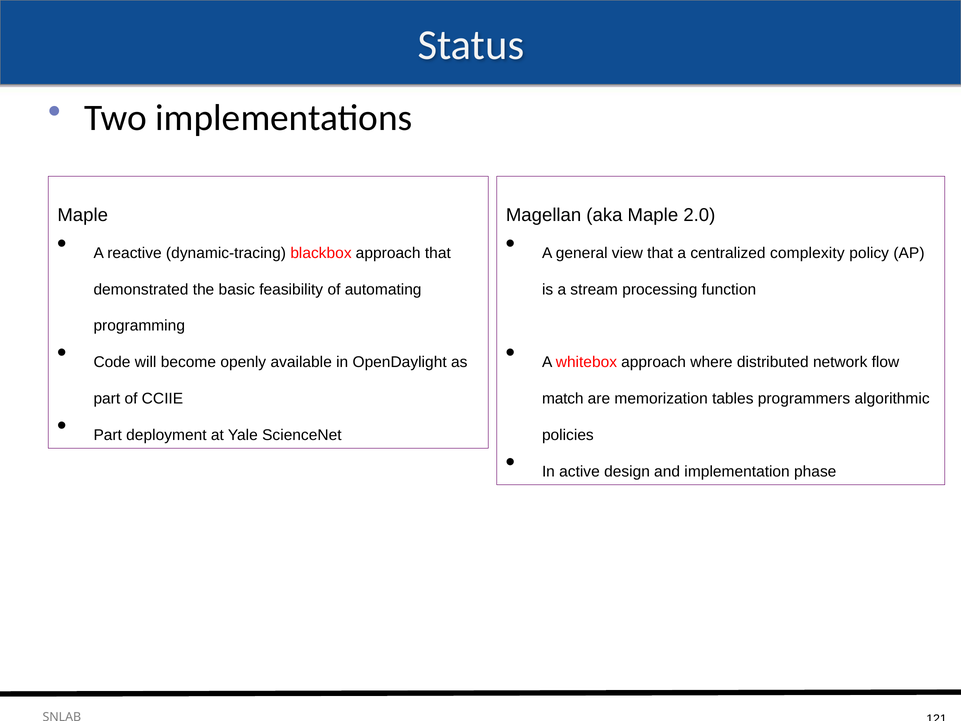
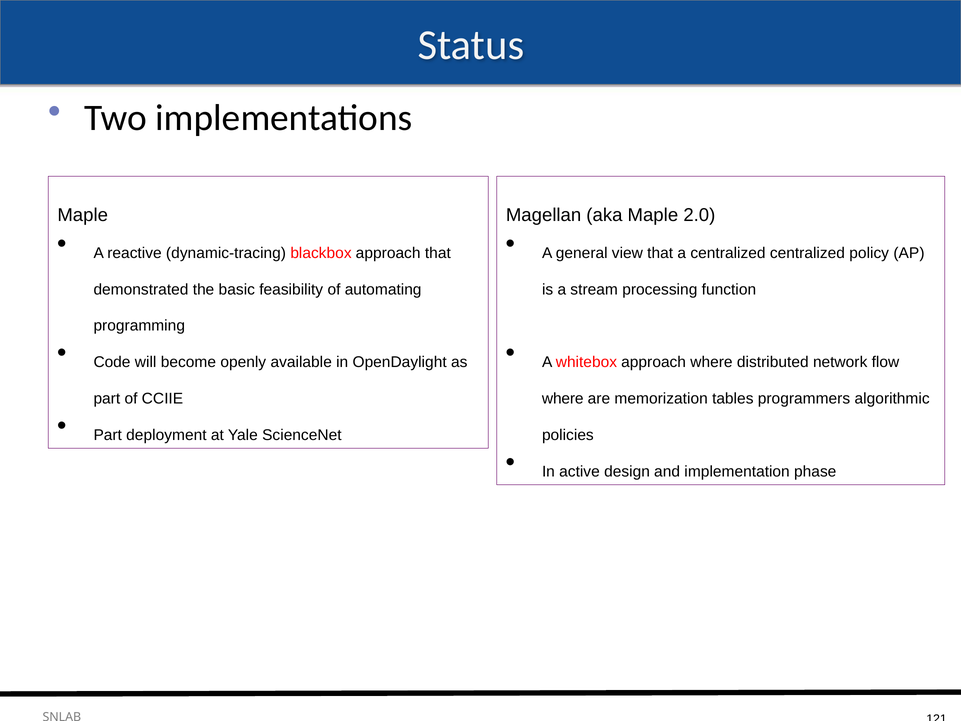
centralized complexity: complexity -> centralized
match at (563, 399): match -> where
